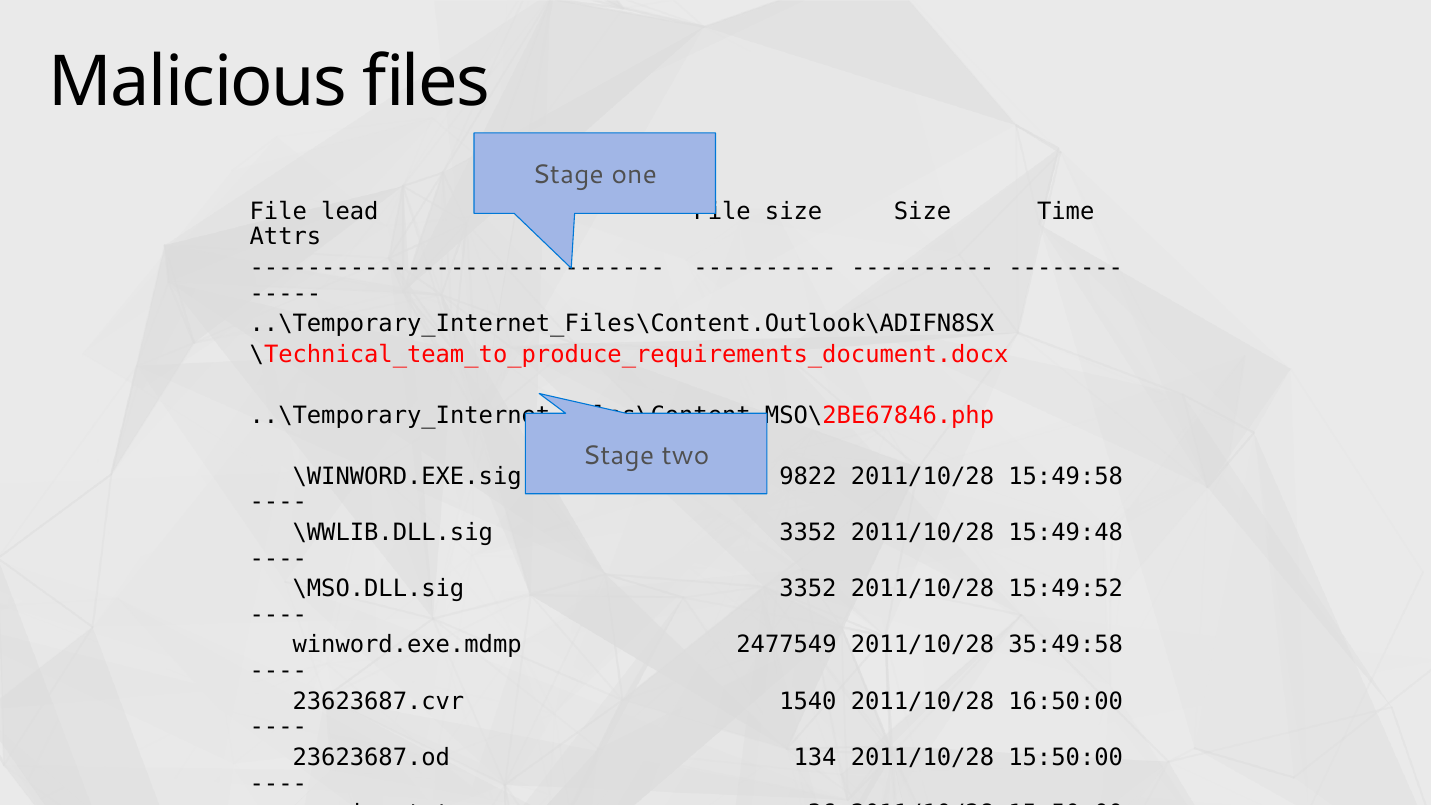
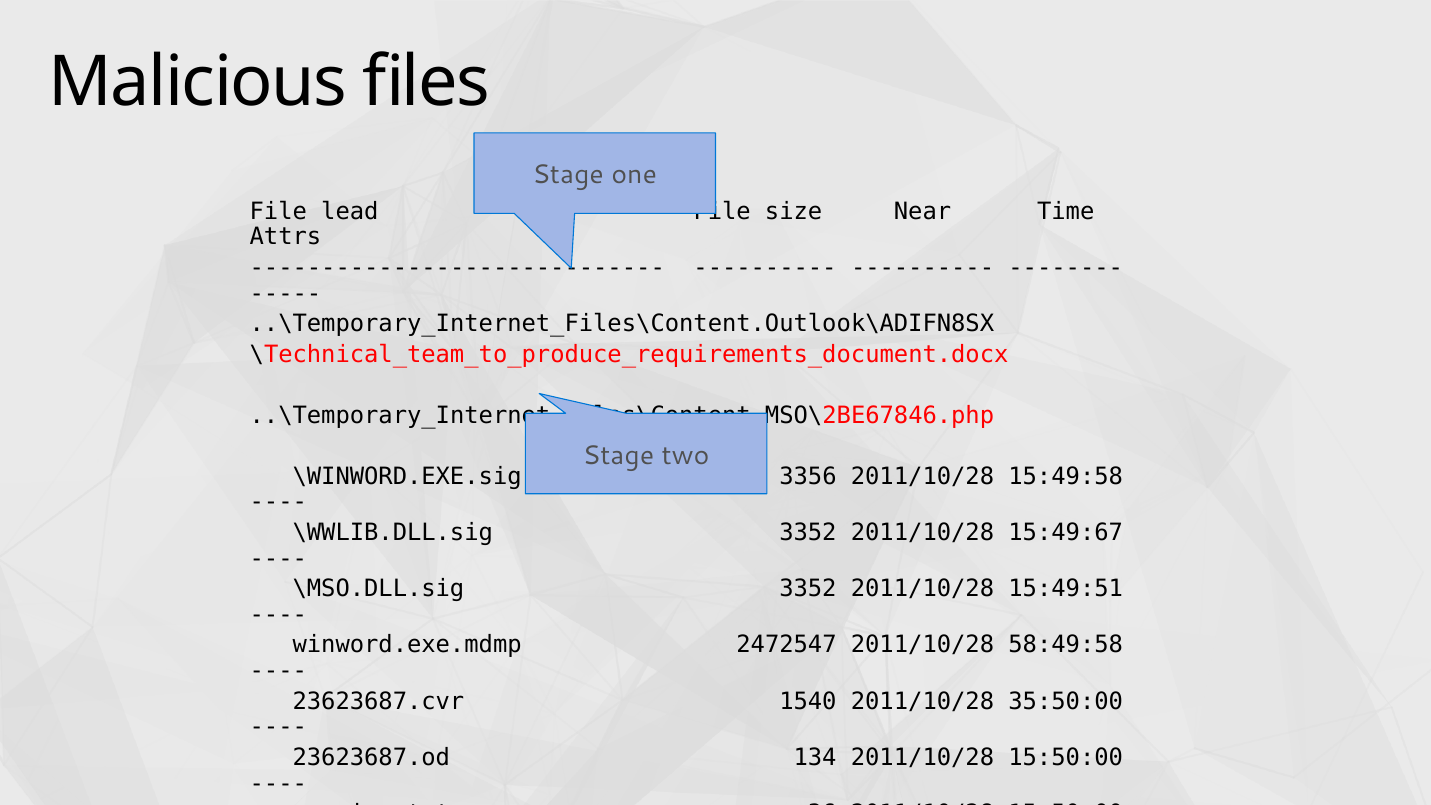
size Size: Size -> Near
9822: 9822 -> 3356
15:49:48: 15:49:48 -> 15:49:67
15:49:52: 15:49:52 -> 15:49:51
2477549: 2477549 -> 2472547
35:49:58: 35:49:58 -> 58:49:58
16:50:00: 16:50:00 -> 35:50:00
